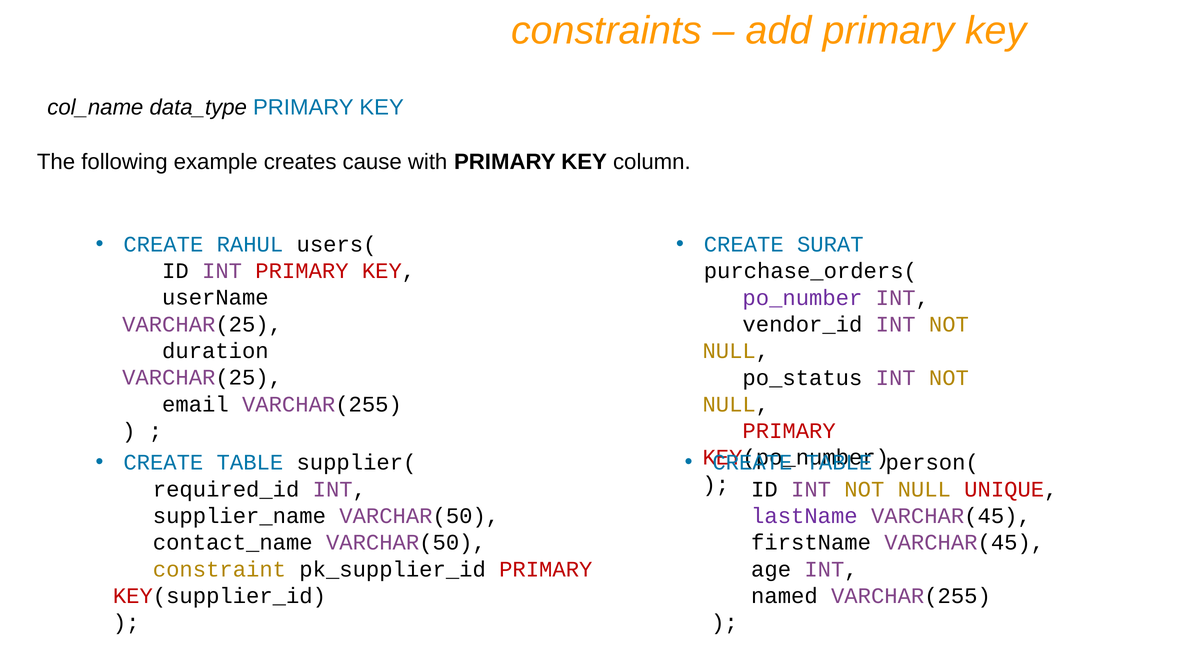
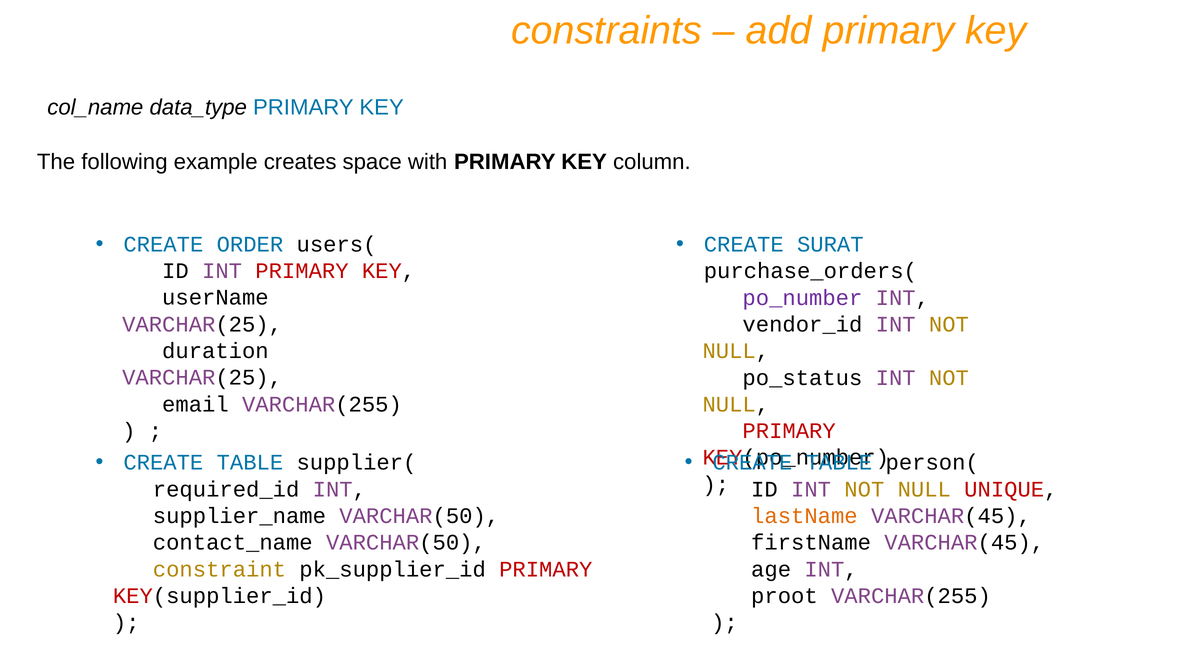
cause: cause -> space
RAHUL: RAHUL -> ORDER
lastName colour: purple -> orange
named: named -> proot
